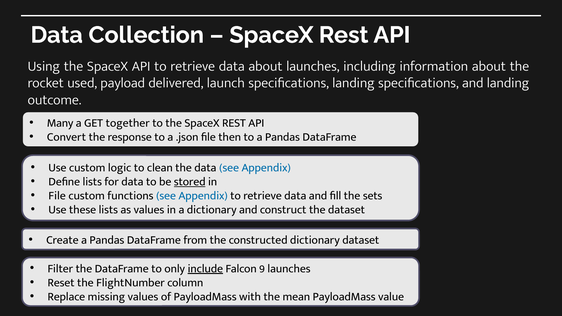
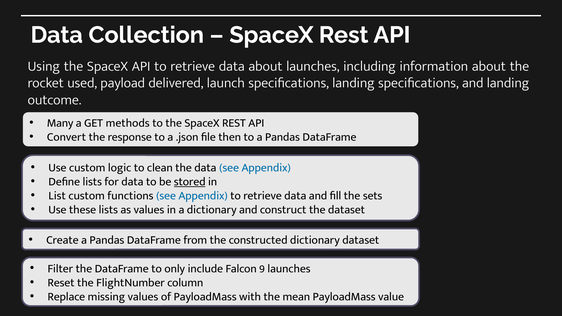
together: together -> methods
File at (57, 196): File -> List
include underline: present -> none
